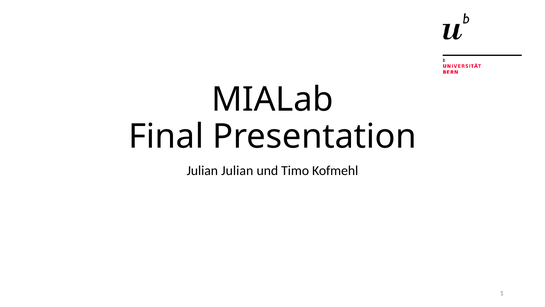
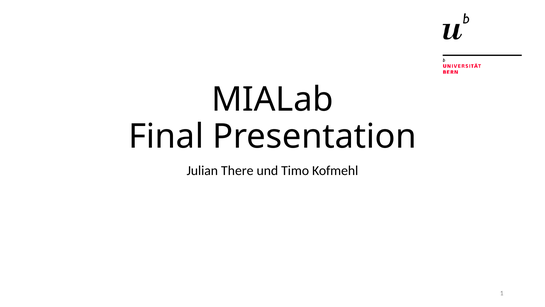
Julian Julian: Julian -> There
